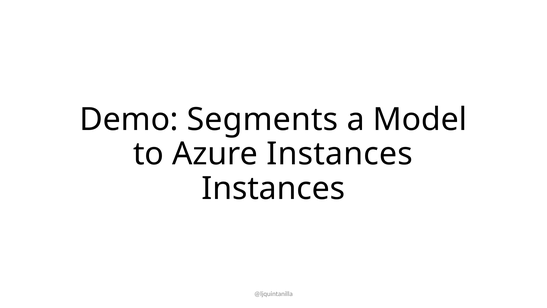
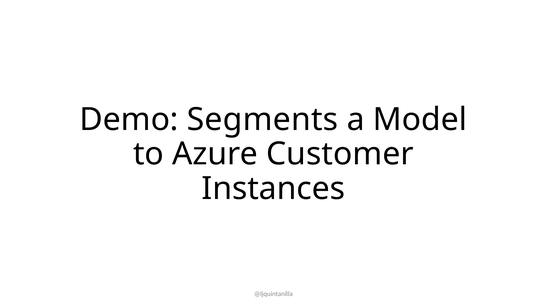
Azure Instances: Instances -> Customer
